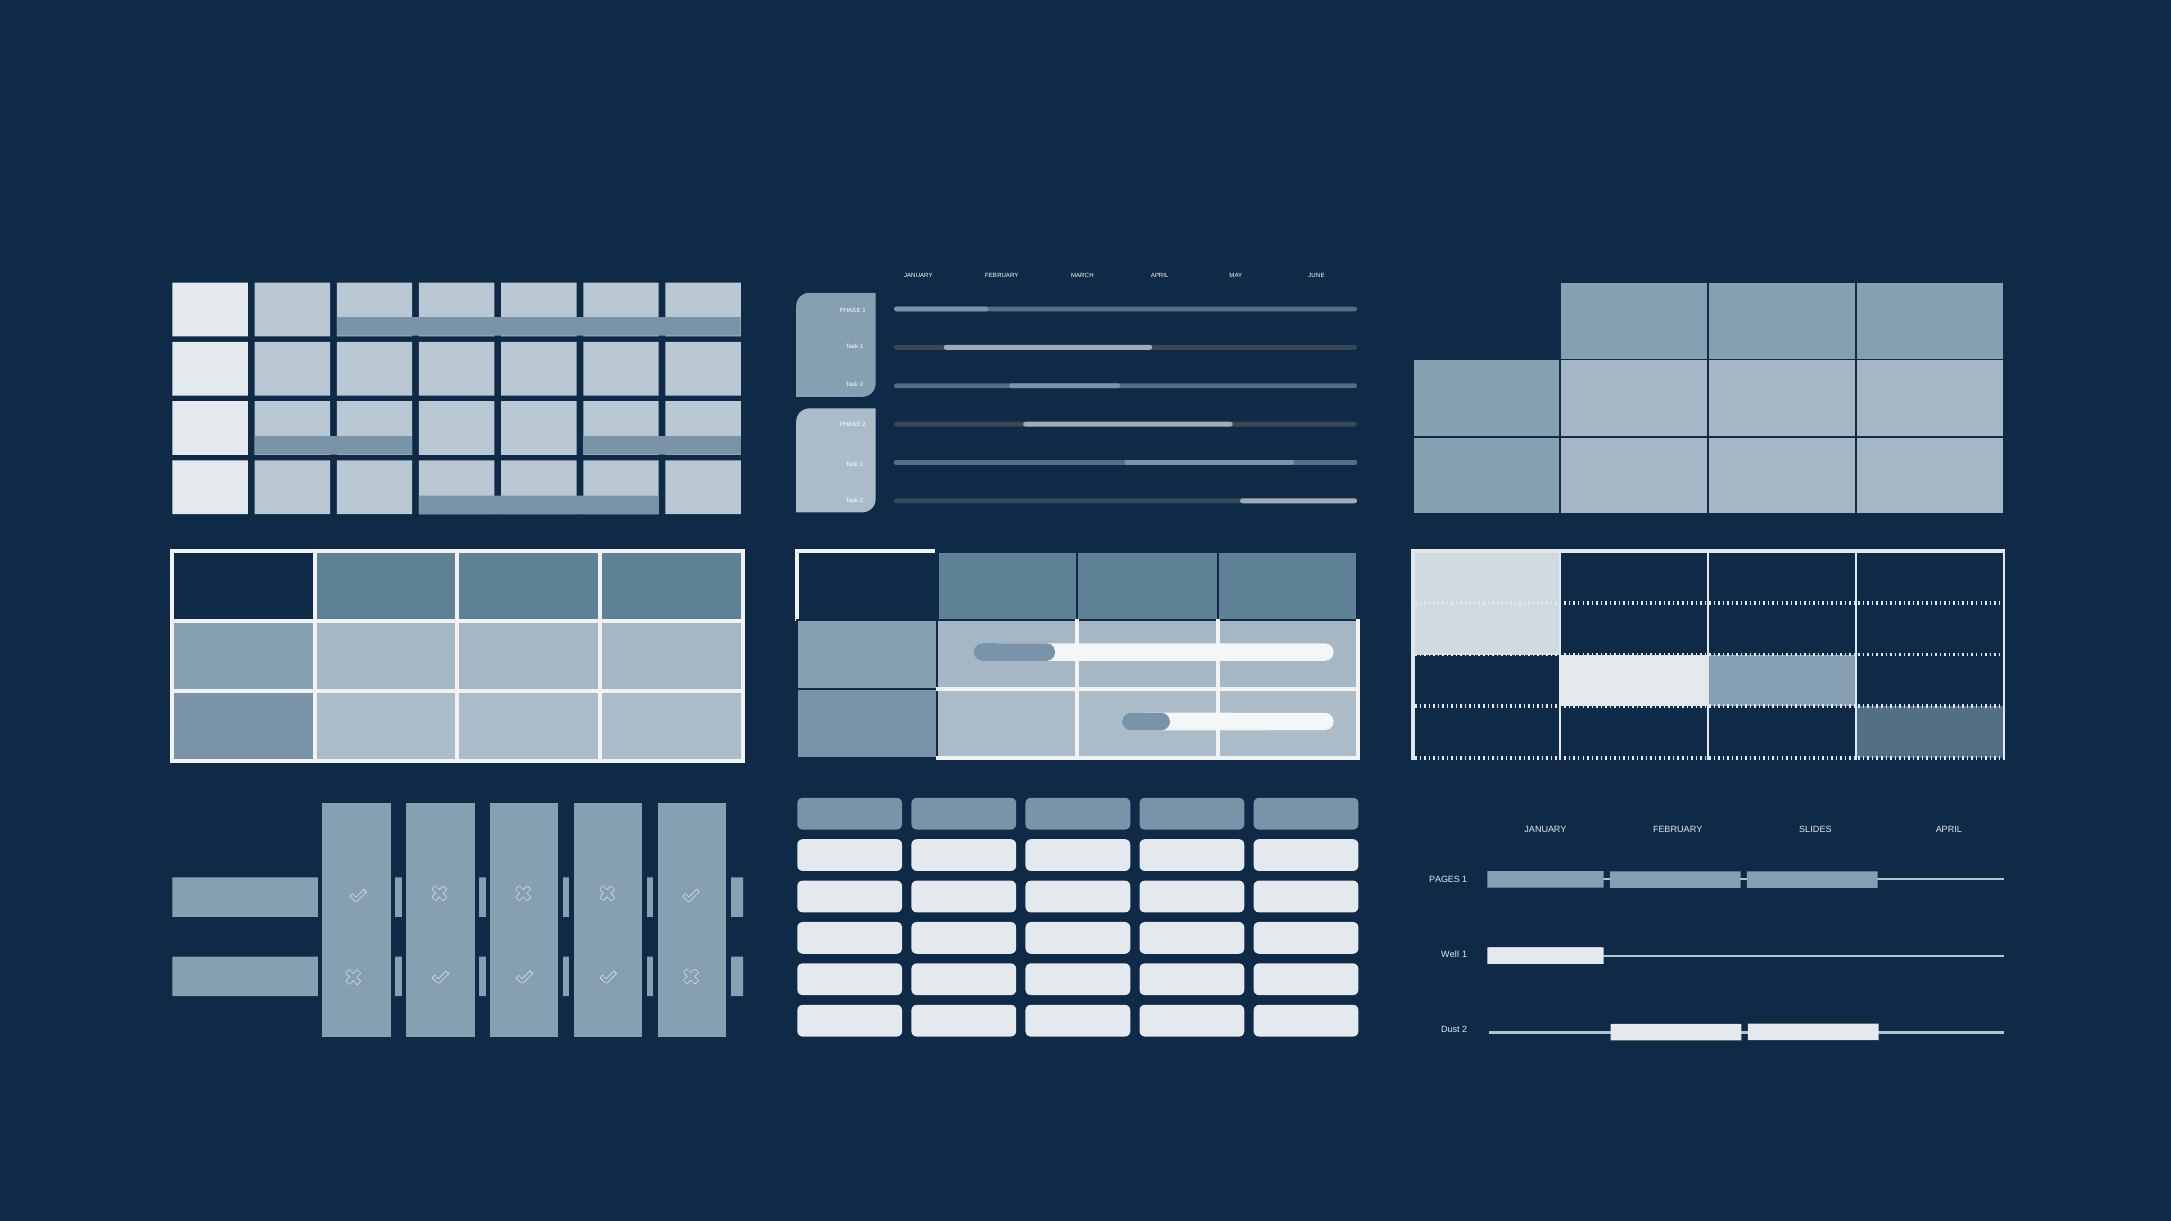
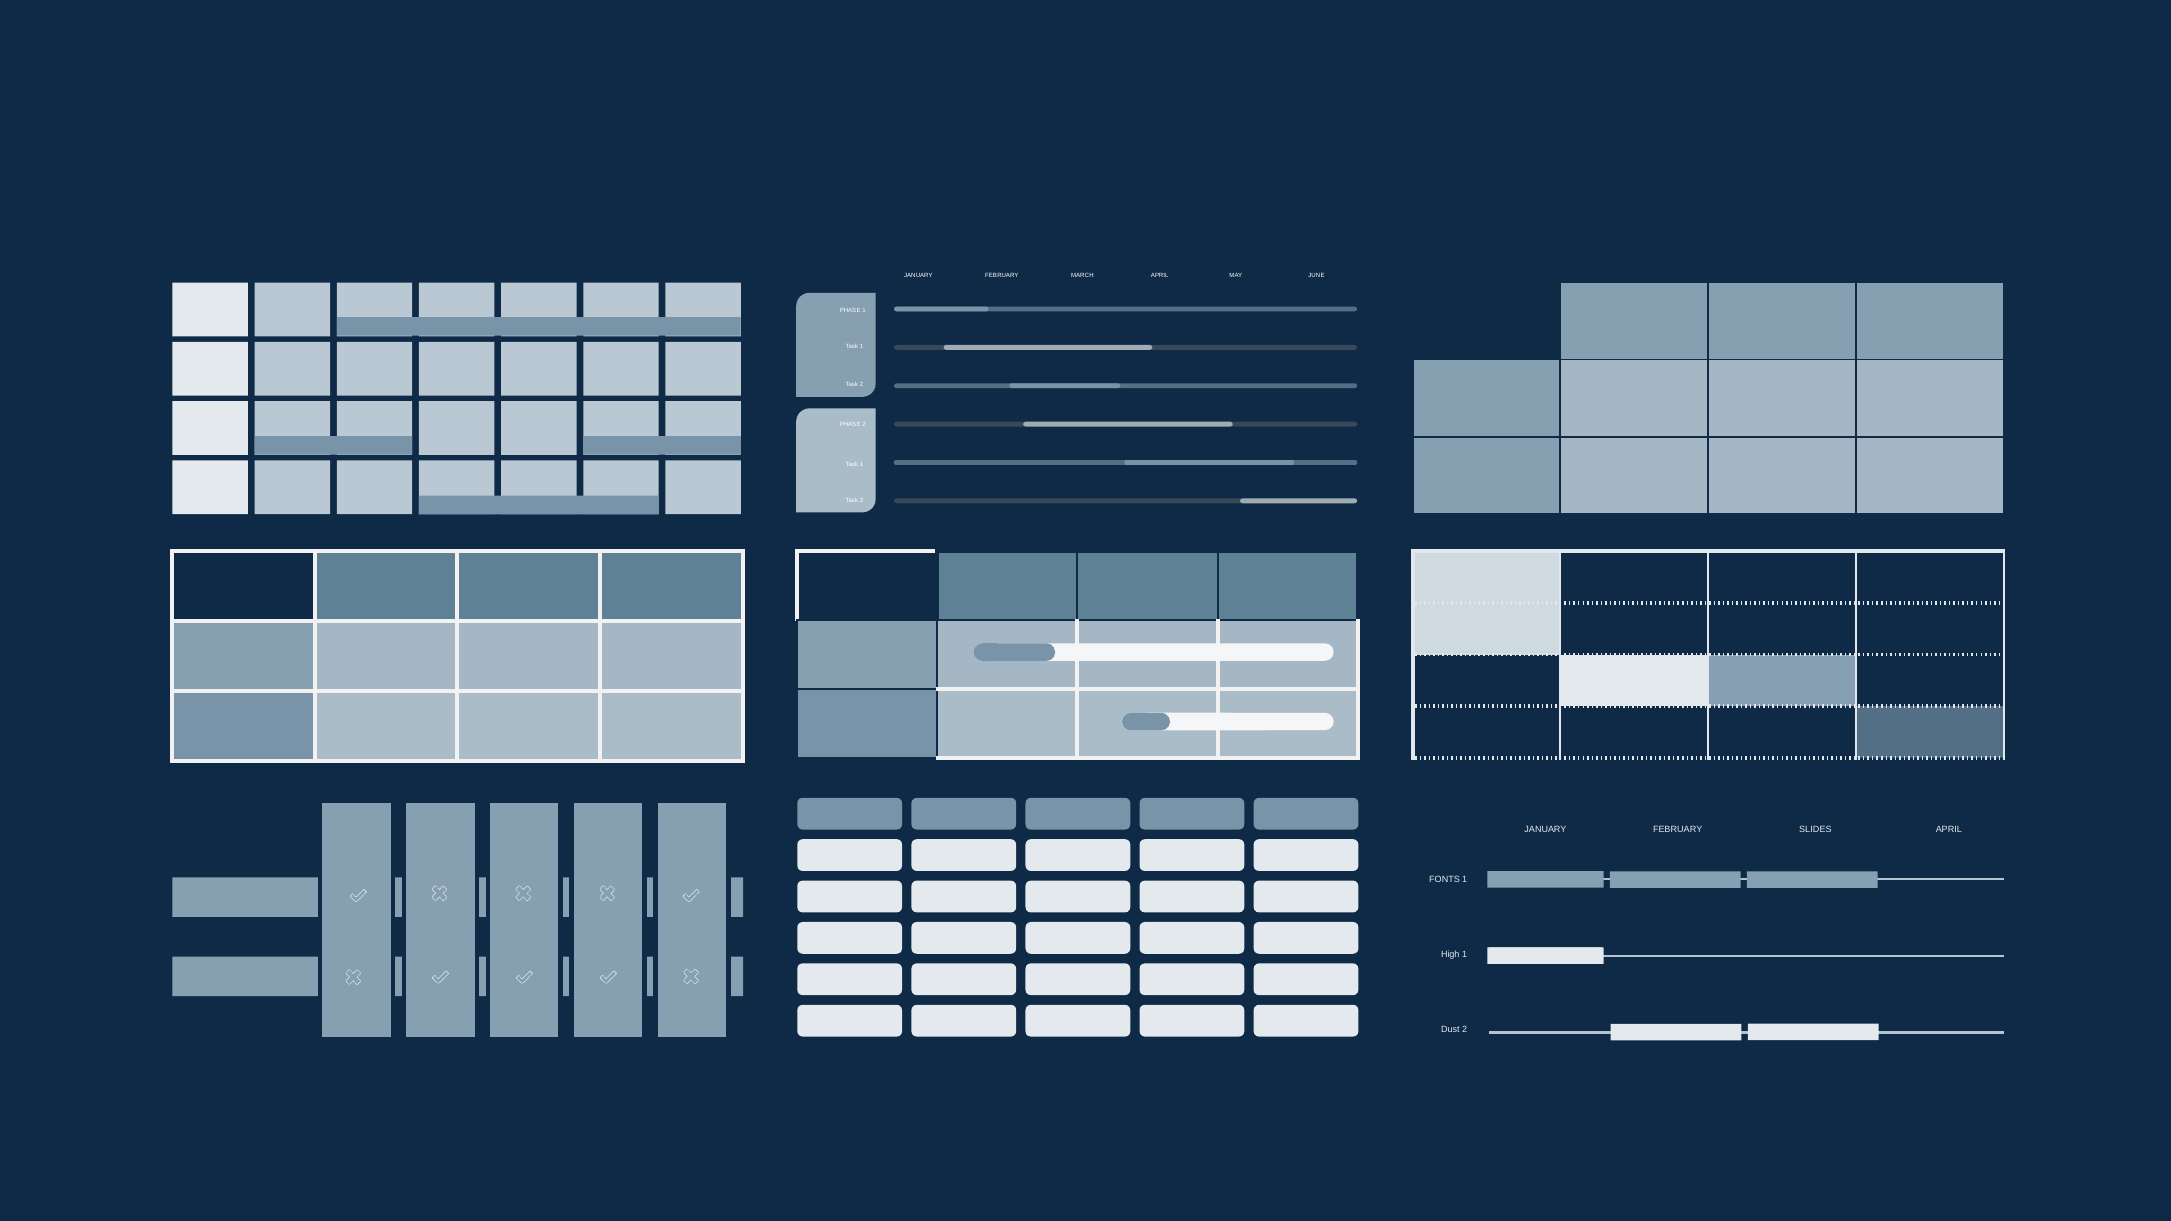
PAGES: PAGES -> FONTS
Well: Well -> High
